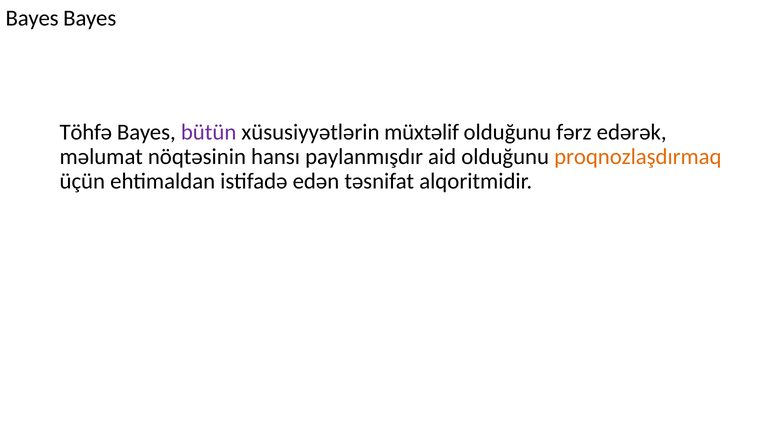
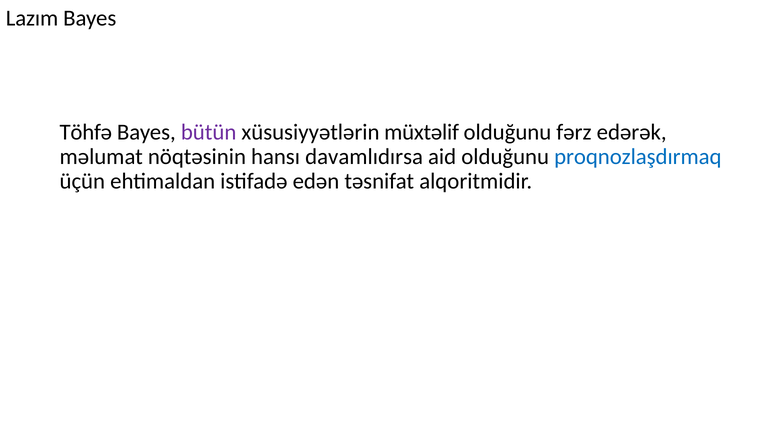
Bayes at (32, 18): Bayes -> Lazım
paylanmışdır: paylanmışdır -> davamlıdırsa
proqnozlaşdırmaq colour: orange -> blue
